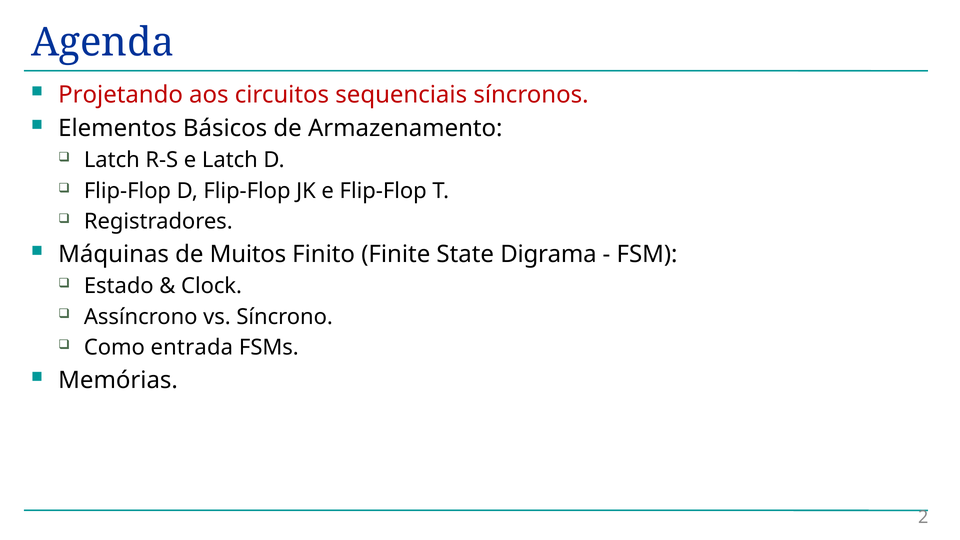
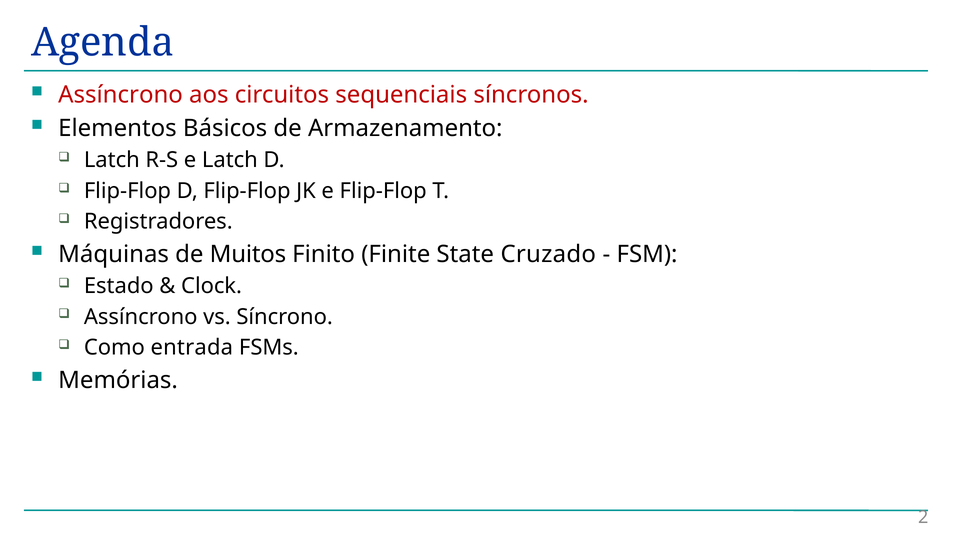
Projetando at (121, 95): Projetando -> Assíncrono
Digrama: Digrama -> Cruzado
